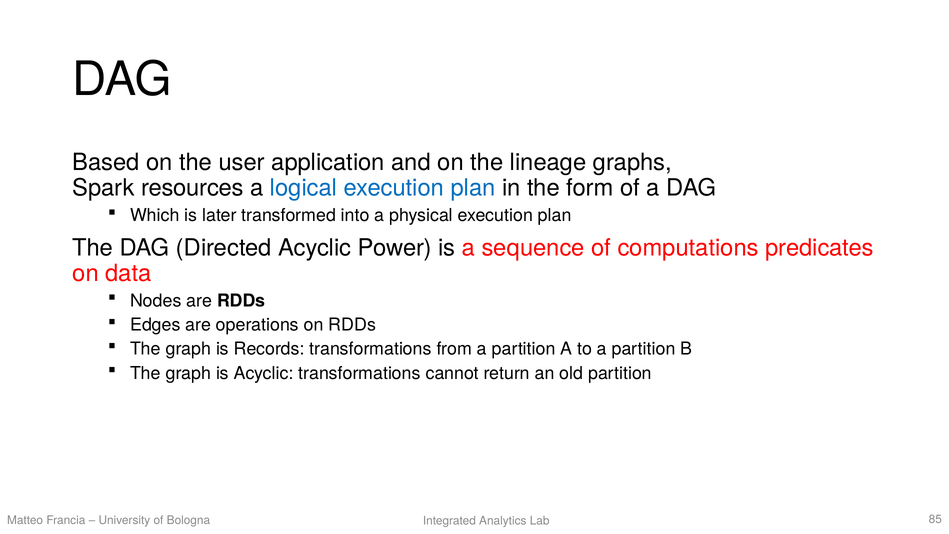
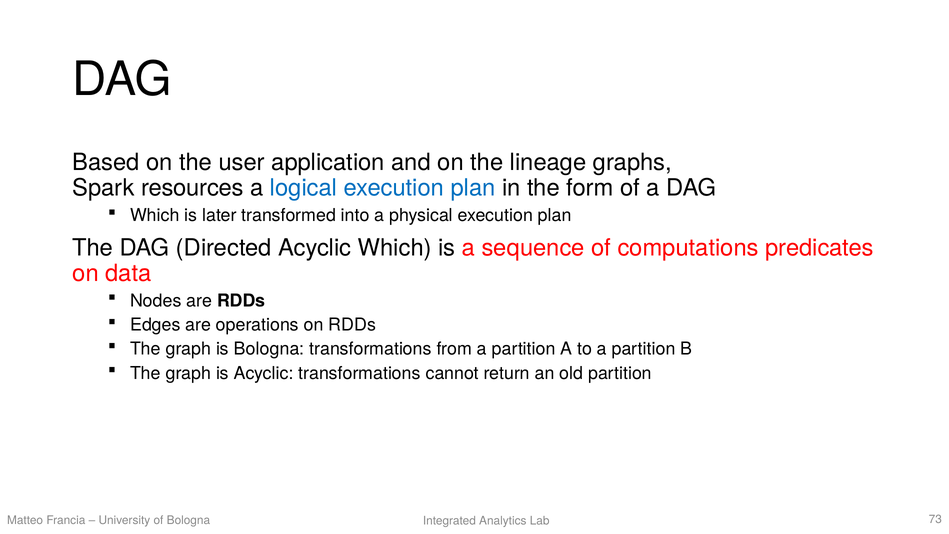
Acyclic Power: Power -> Which
is Records: Records -> Bologna
85: 85 -> 73
